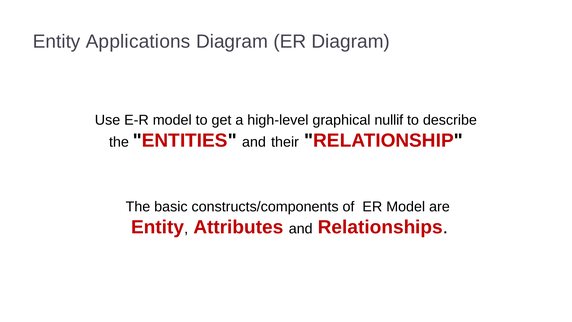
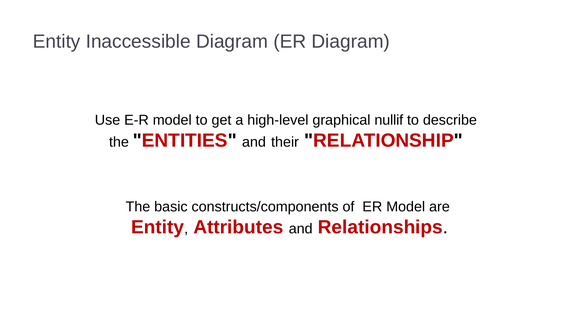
Applications: Applications -> Inaccessible
